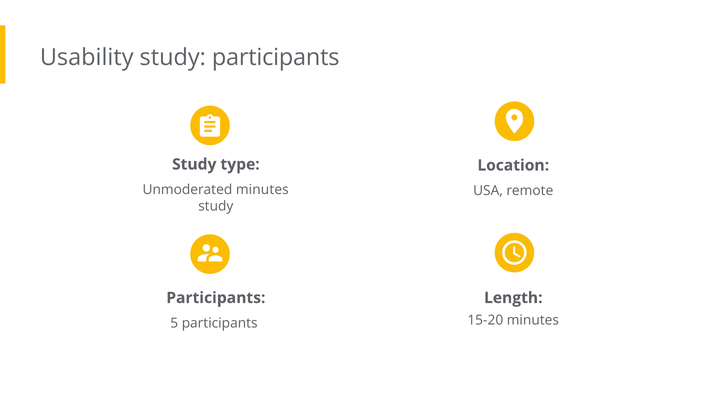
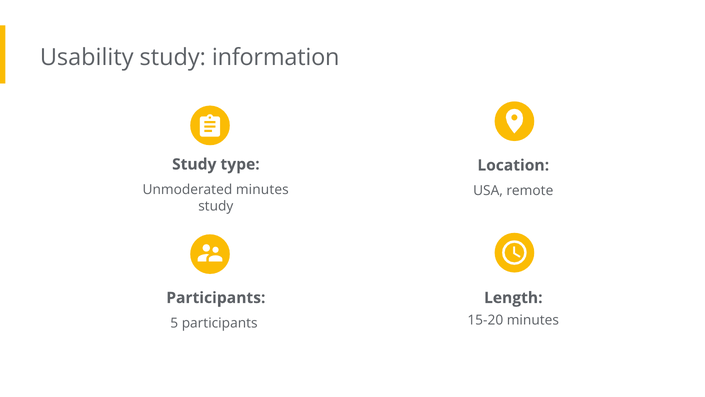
study participants: participants -> information
